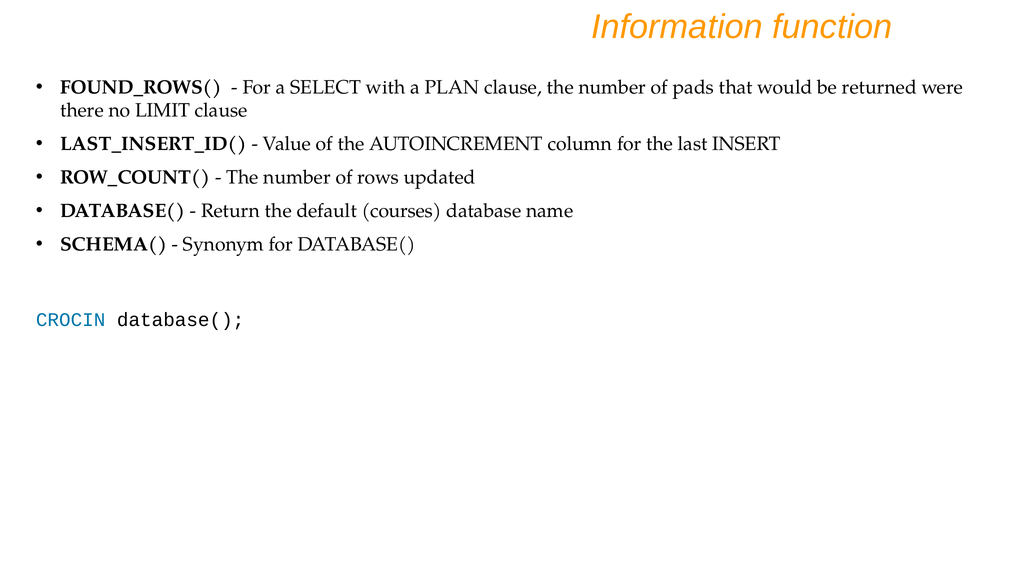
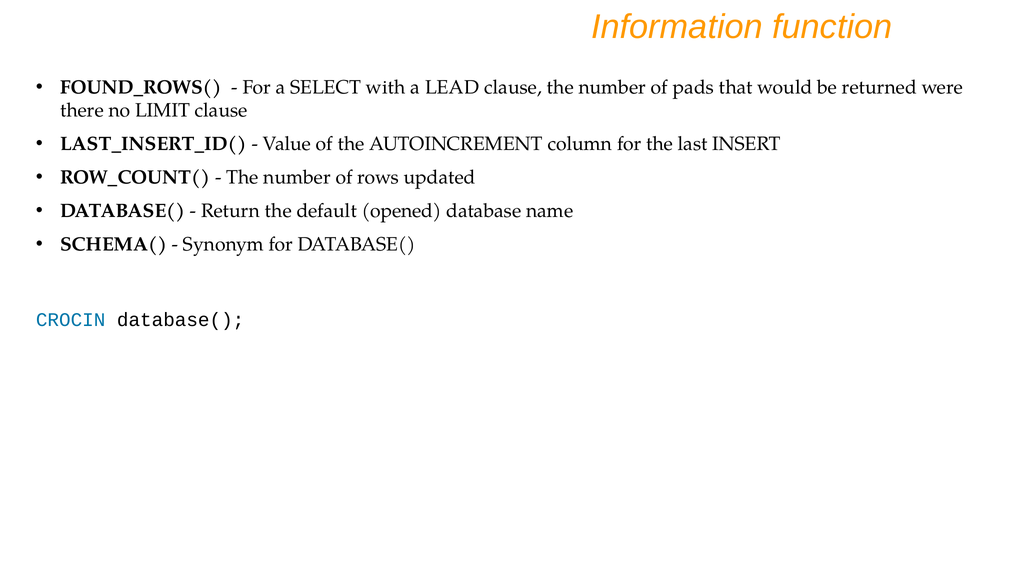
PLAN: PLAN -> LEAD
courses: courses -> opened
